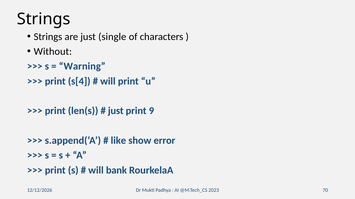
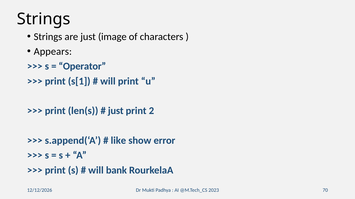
single: single -> image
Without: Without -> Appears
Warning: Warning -> Operator
s[4: s[4 -> s[1
9: 9 -> 2
